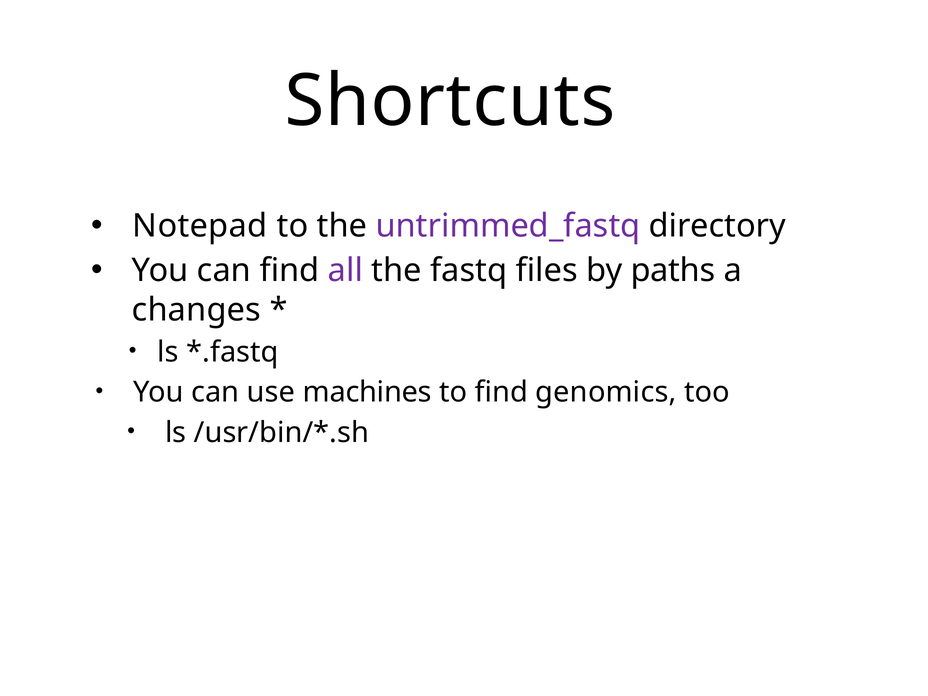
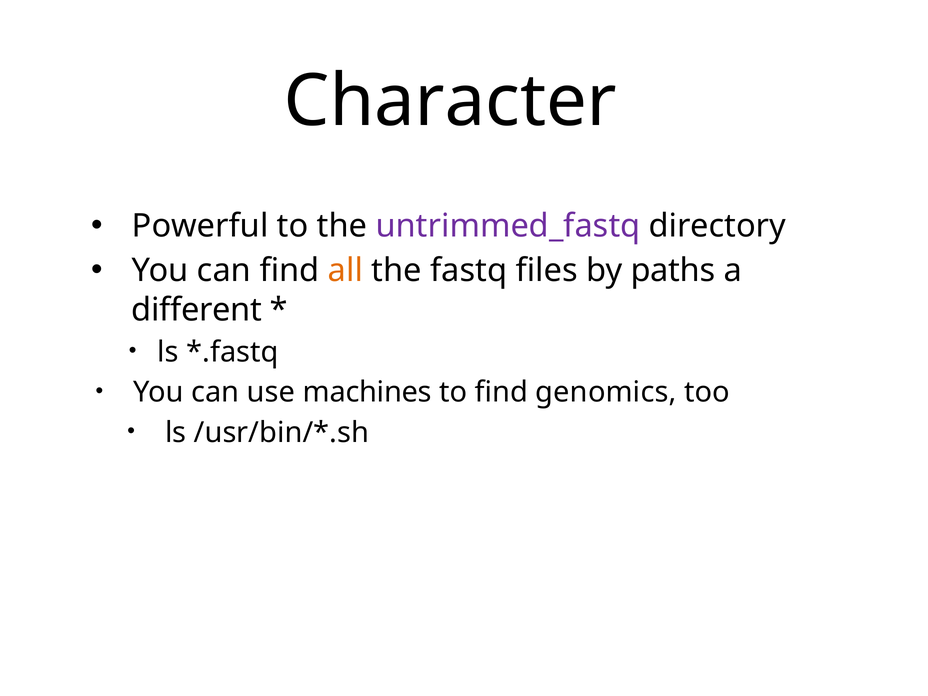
Shortcuts: Shortcuts -> Character
Notepad: Notepad -> Powerful
all colour: purple -> orange
changes: changes -> different
